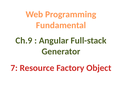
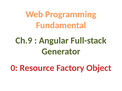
7: 7 -> 0
